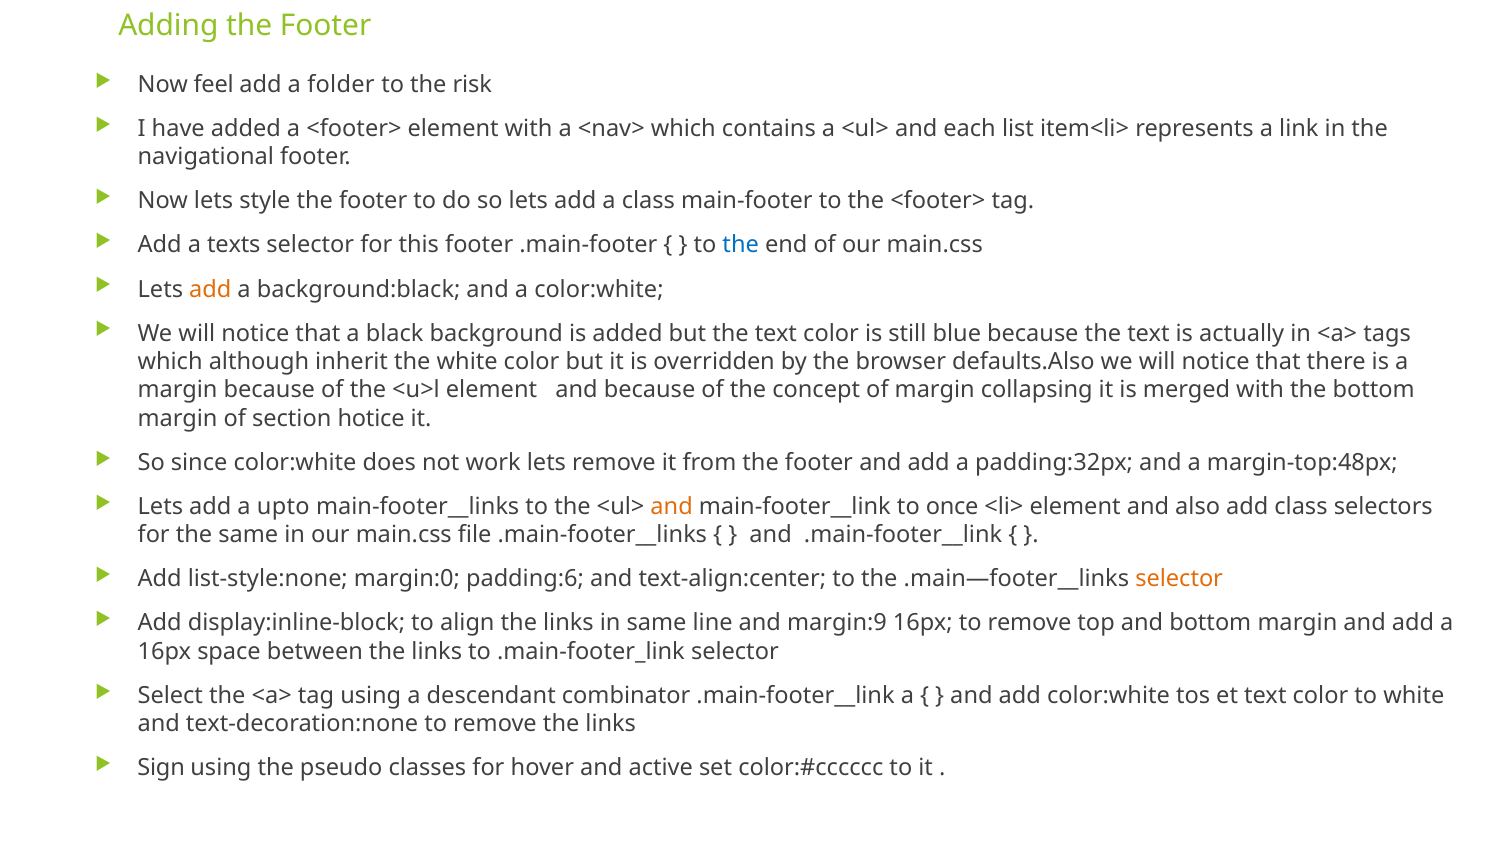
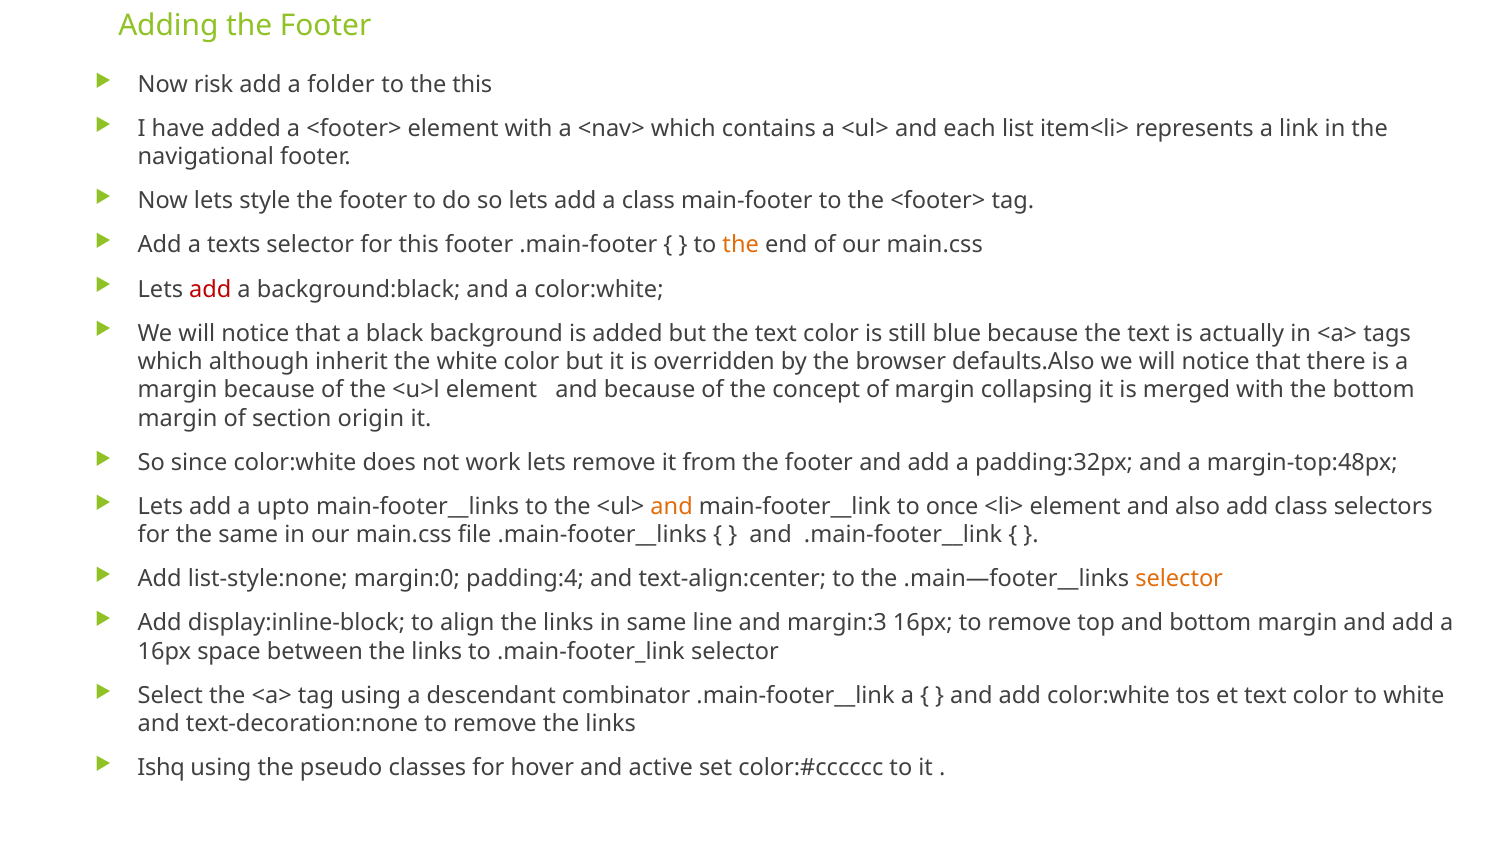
feel: feel -> risk
the risk: risk -> this
the at (741, 245) colour: blue -> orange
add at (210, 289) colour: orange -> red
hotice: hotice -> origin
padding:6: padding:6 -> padding:4
margin:9: margin:9 -> margin:3
Sign: Sign -> Ishq
